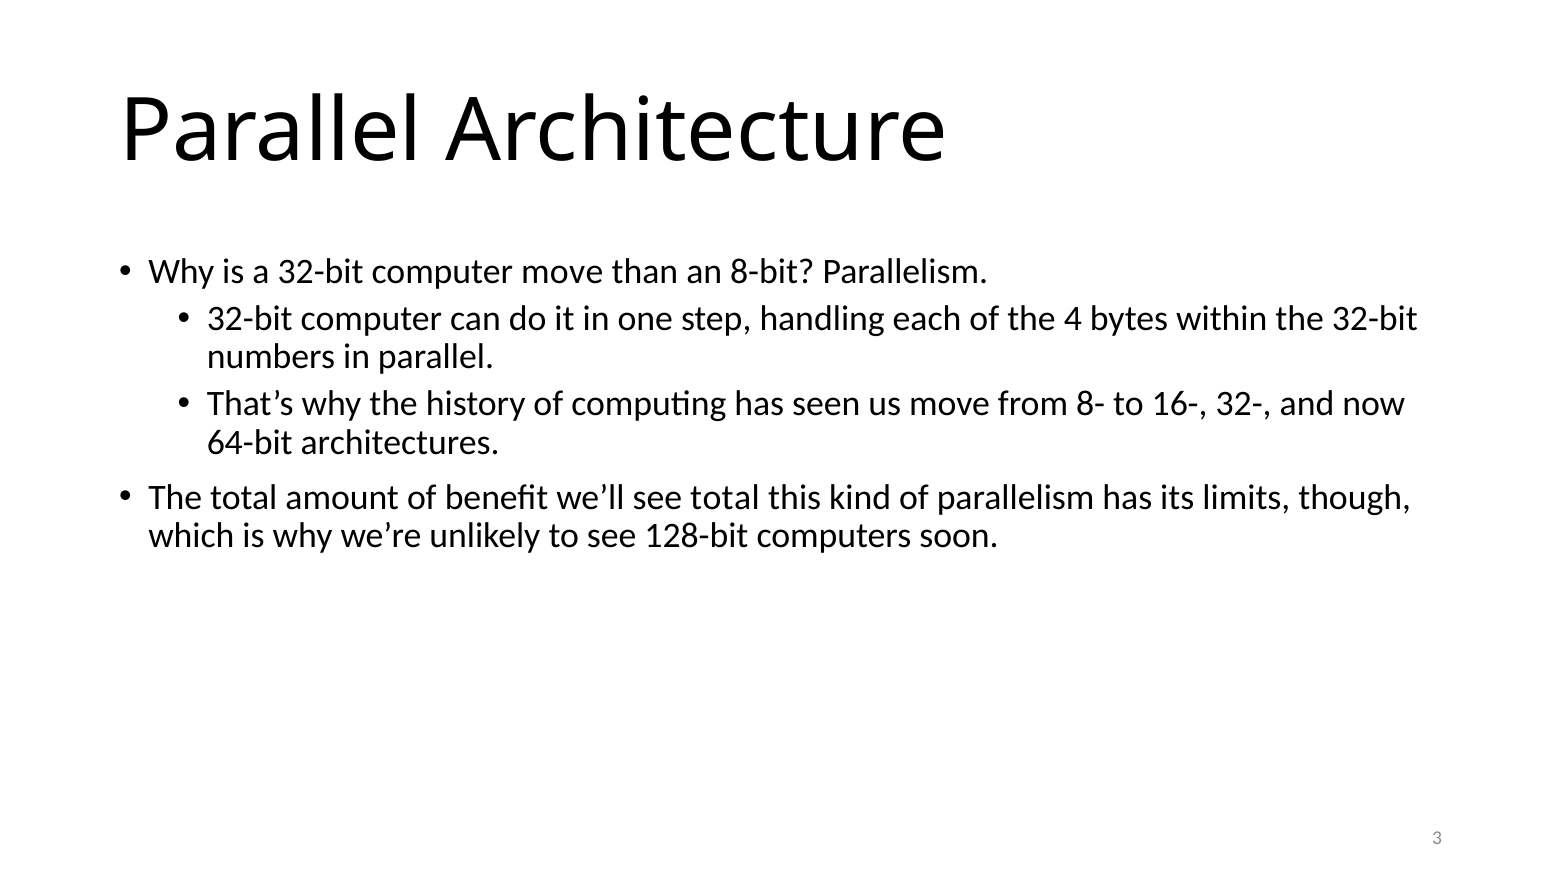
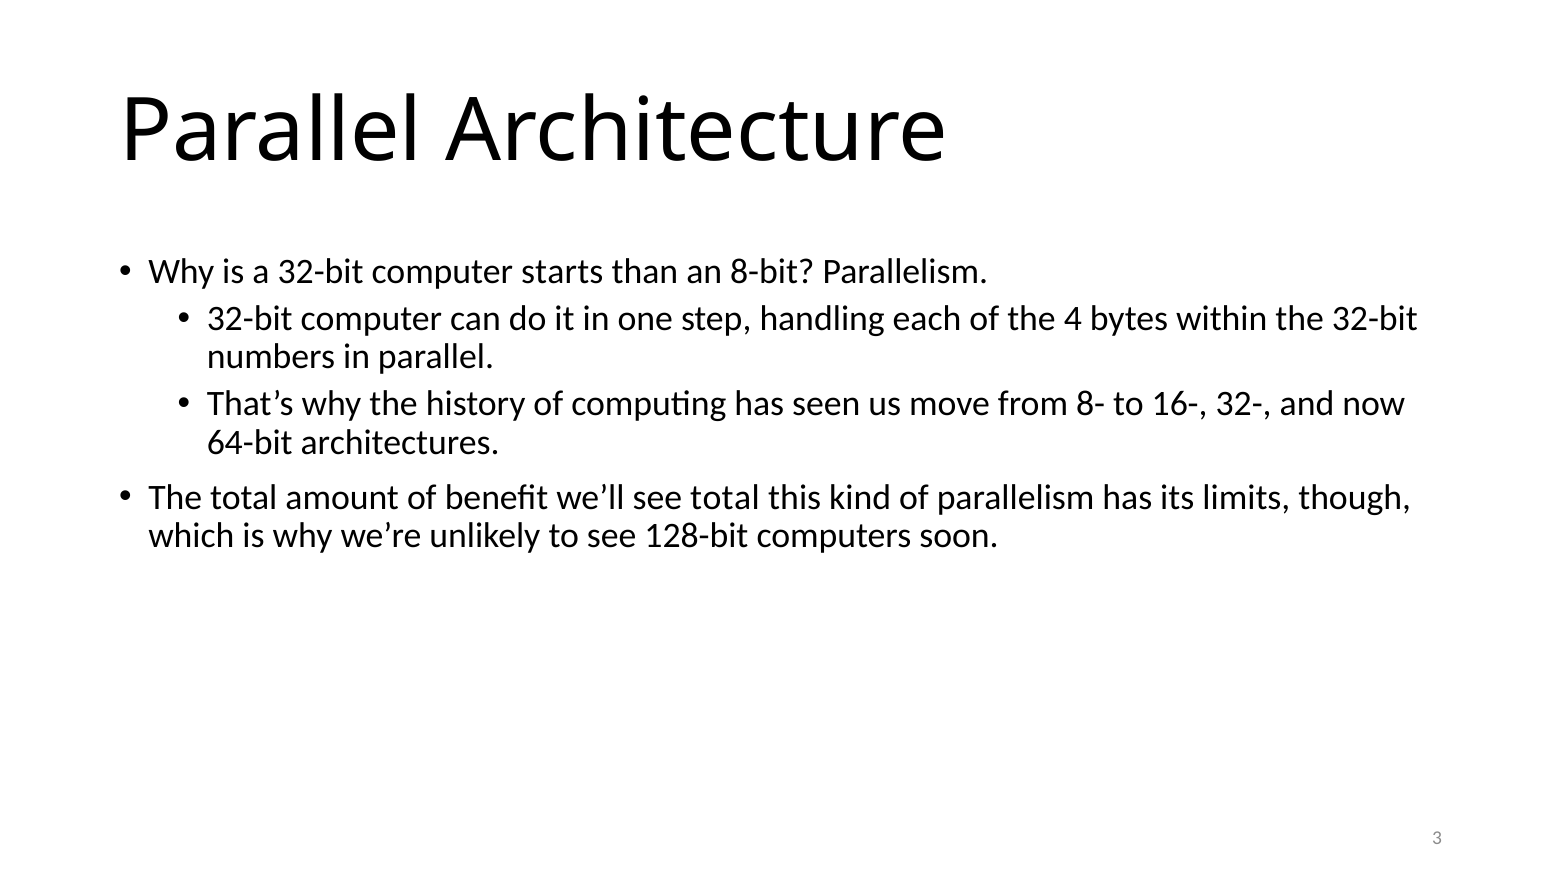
computer move: move -> starts
